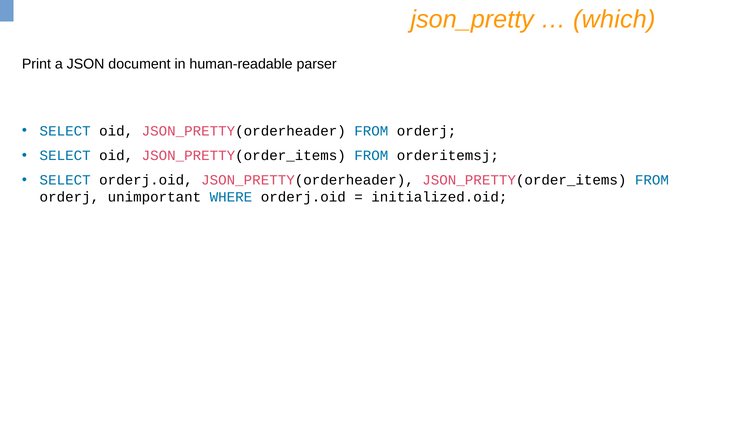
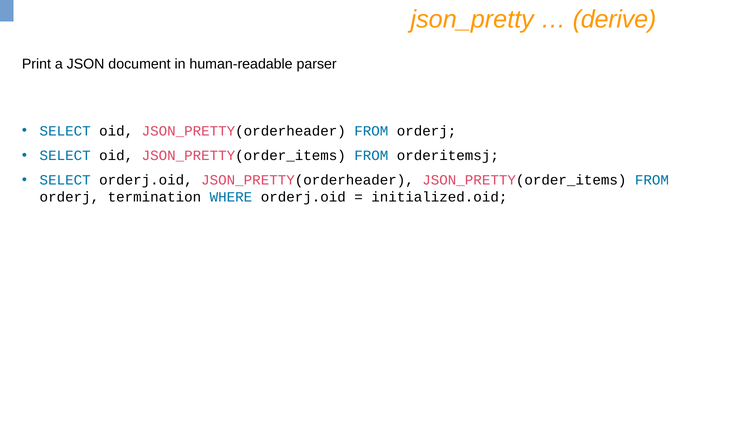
which: which -> derive
unimportant: unimportant -> termination
